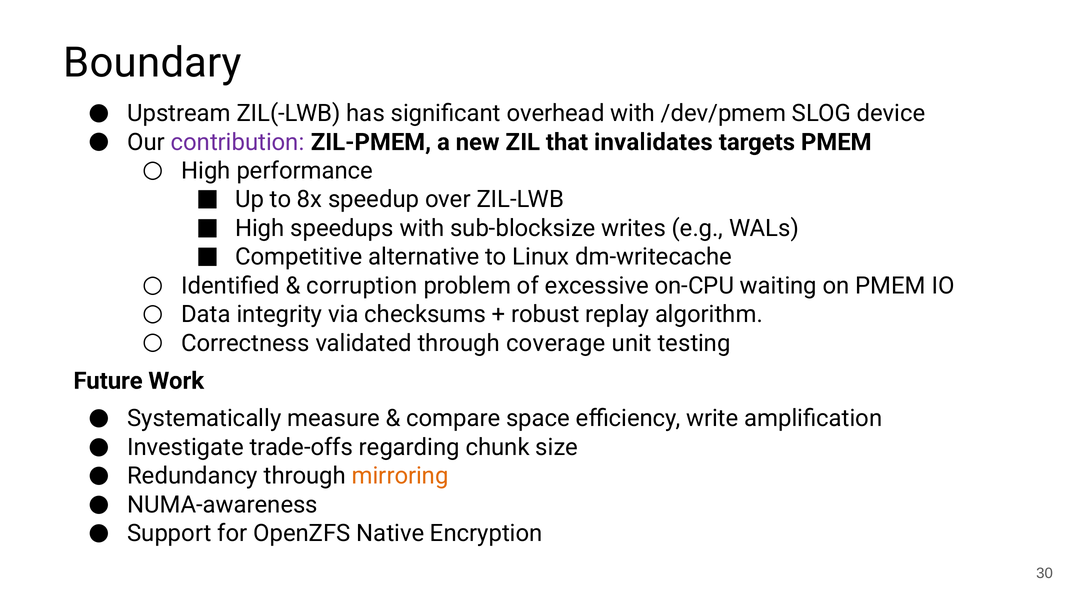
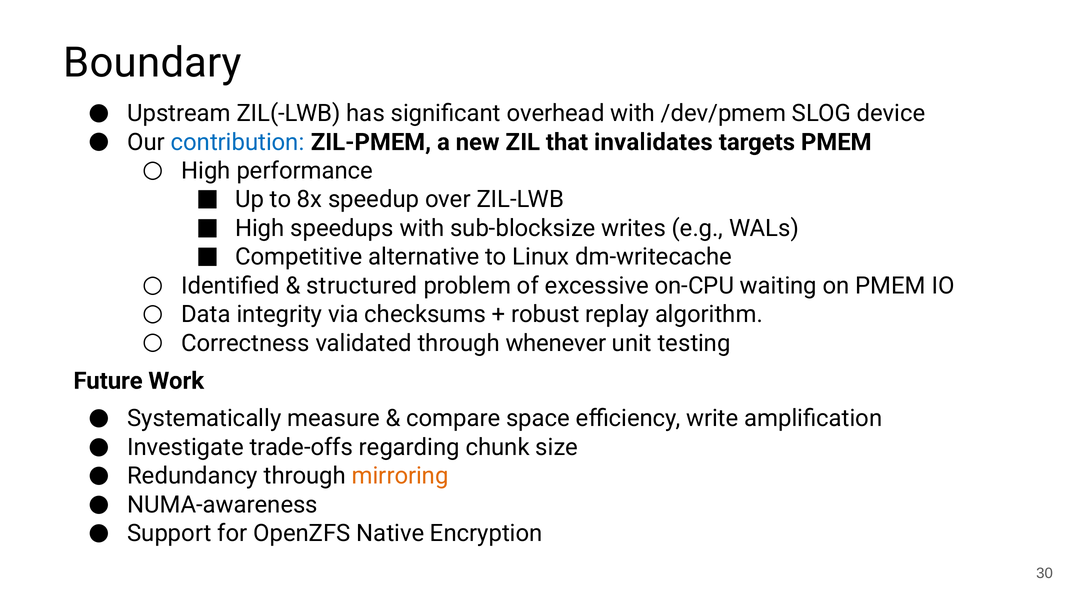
contribution colour: purple -> blue
corruption: corruption -> structured
coverage: coverage -> whenever
